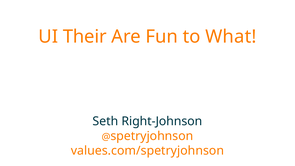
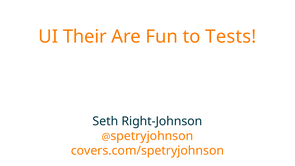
What: What -> Tests
values.com/spetryjohnson: values.com/spetryjohnson -> covers.com/spetryjohnson
